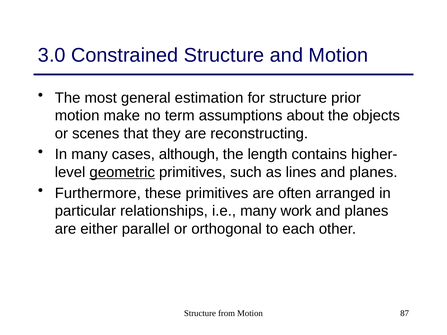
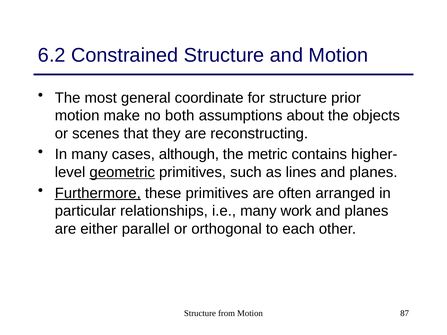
3.0: 3.0 -> 6.2
estimation: estimation -> coordinate
term: term -> both
length: length -> metric
Furthermore underline: none -> present
